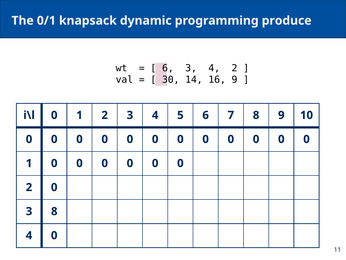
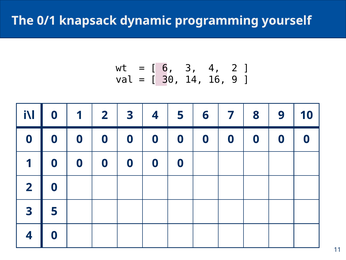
produce: produce -> yourself
3 8: 8 -> 5
